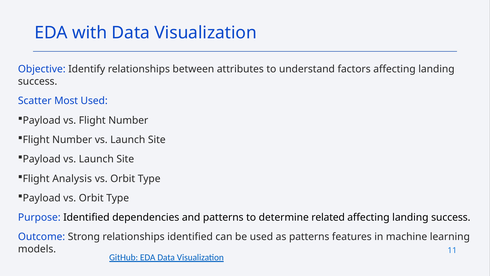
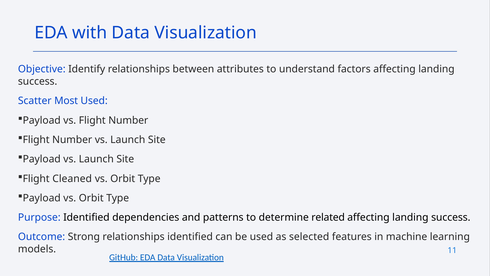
Analysis: Analysis -> Cleaned
as patterns: patterns -> selected
